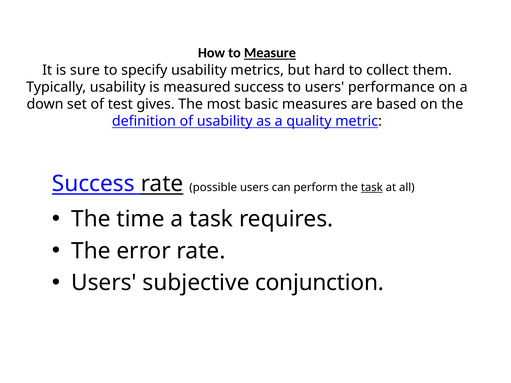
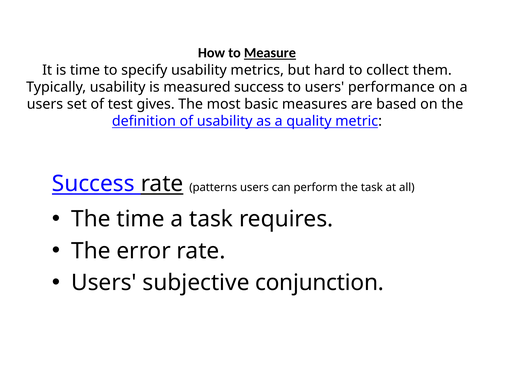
is sure: sure -> time
down at (45, 104): down -> users
possible: possible -> patterns
task at (372, 188) underline: present -> none
